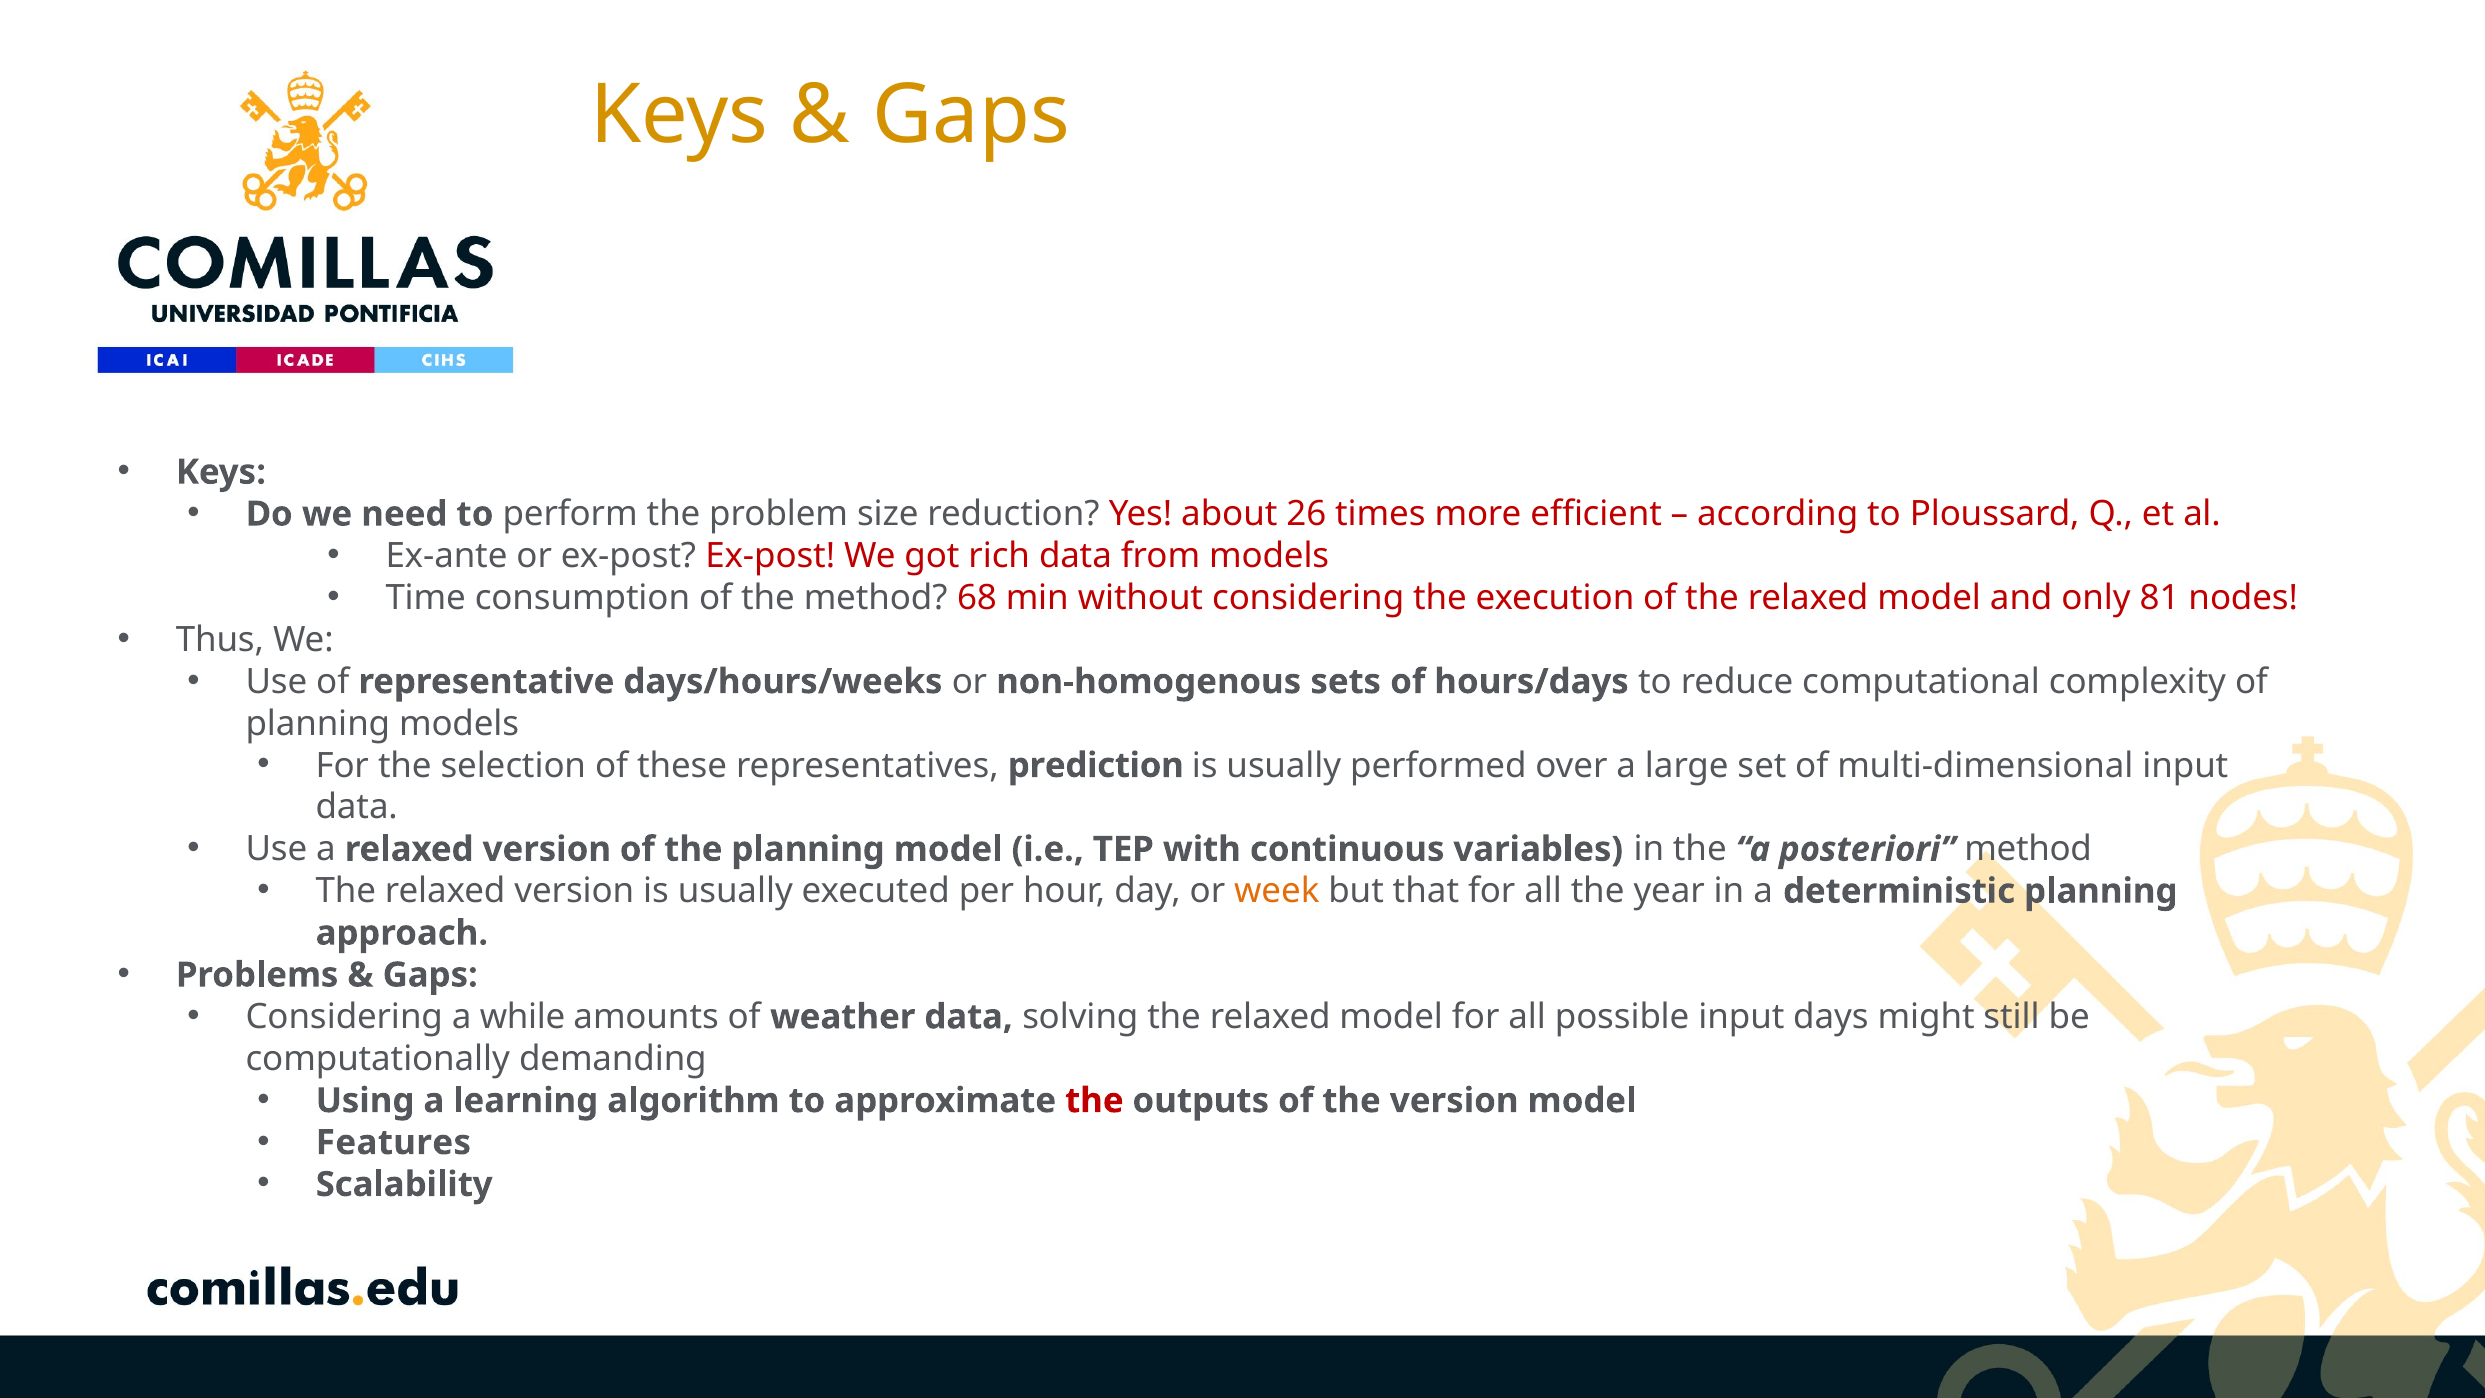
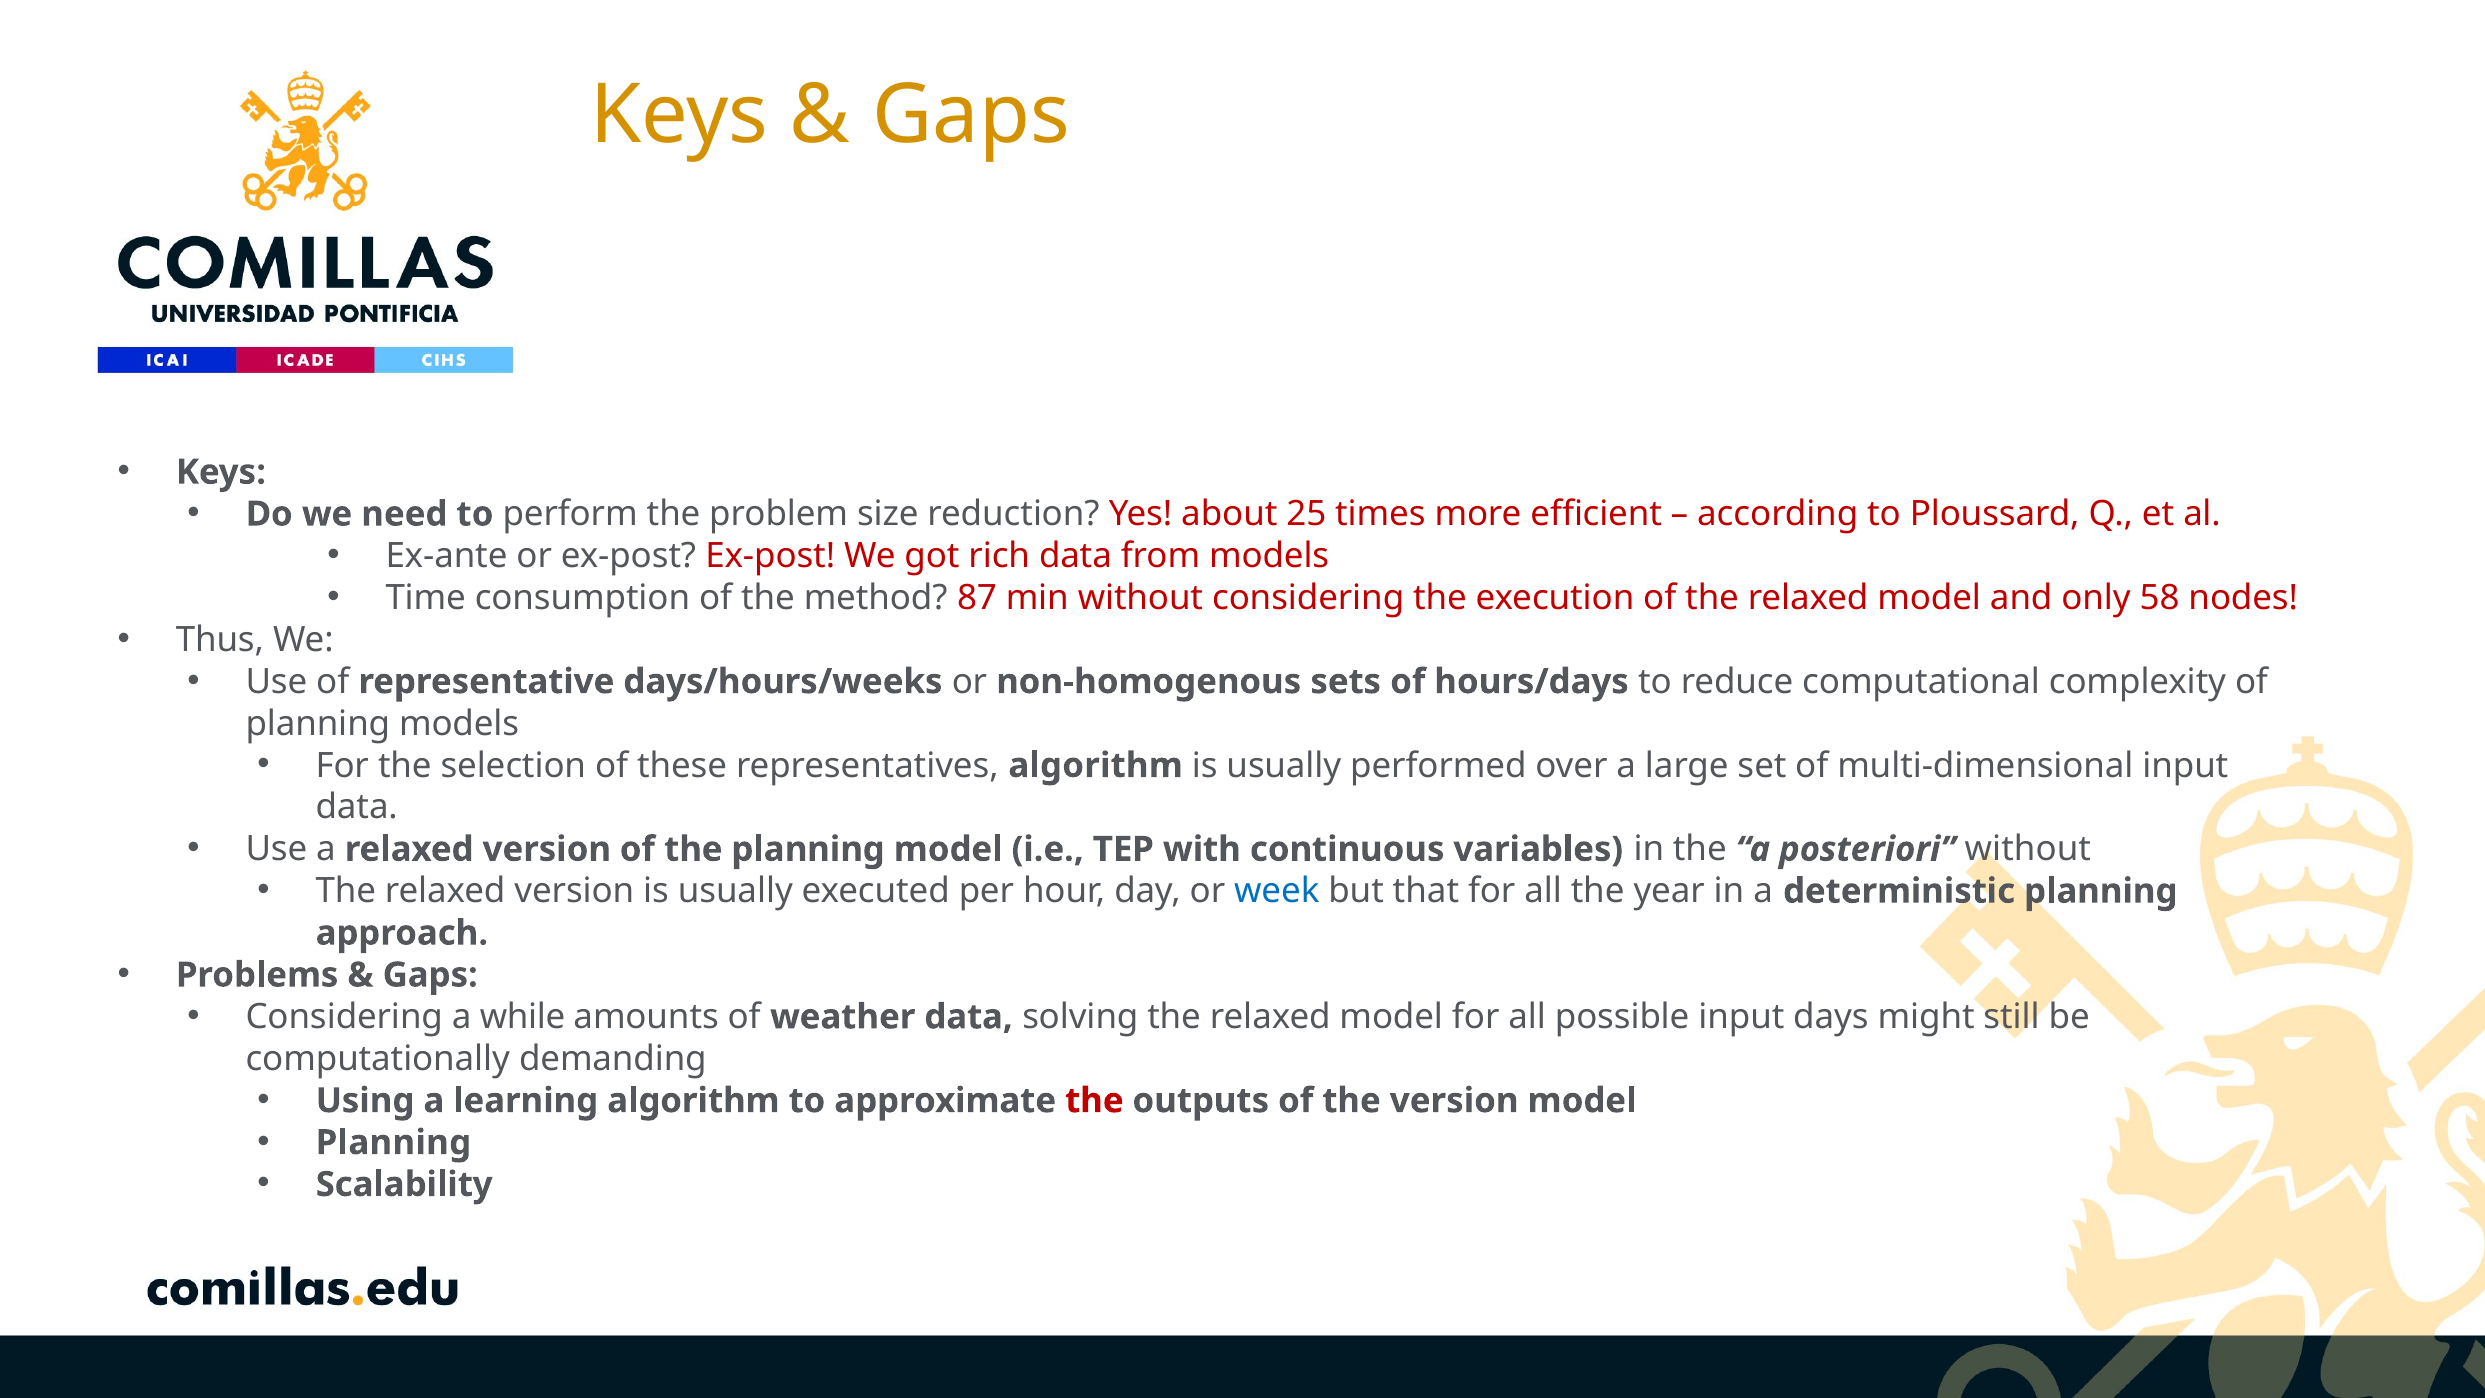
26: 26 -> 25
68: 68 -> 87
81: 81 -> 58
representatives prediction: prediction -> algorithm
posteriori method: method -> without
week colour: orange -> blue
Features at (393, 1142): Features -> Planning
